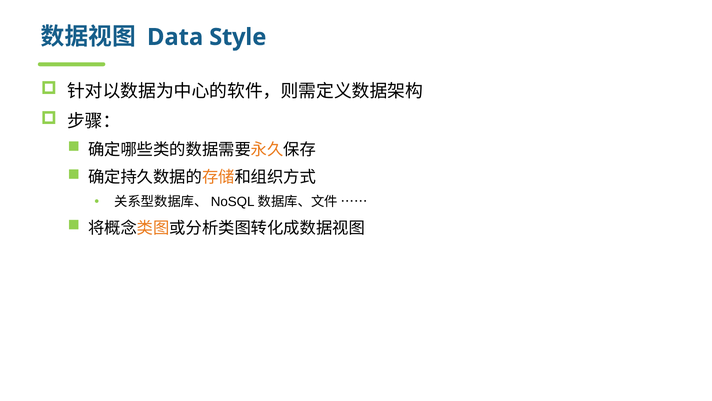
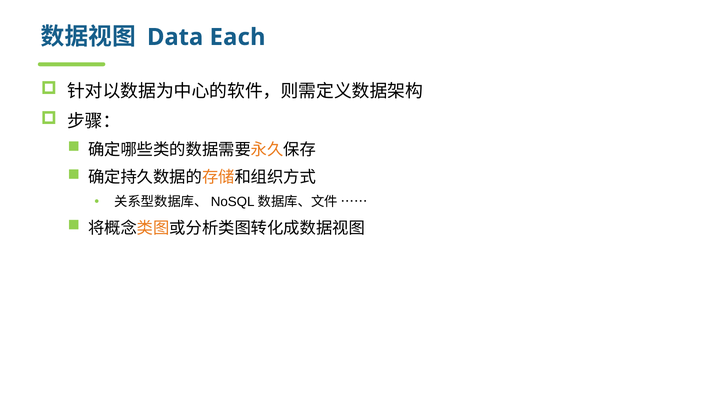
Style: Style -> Each
